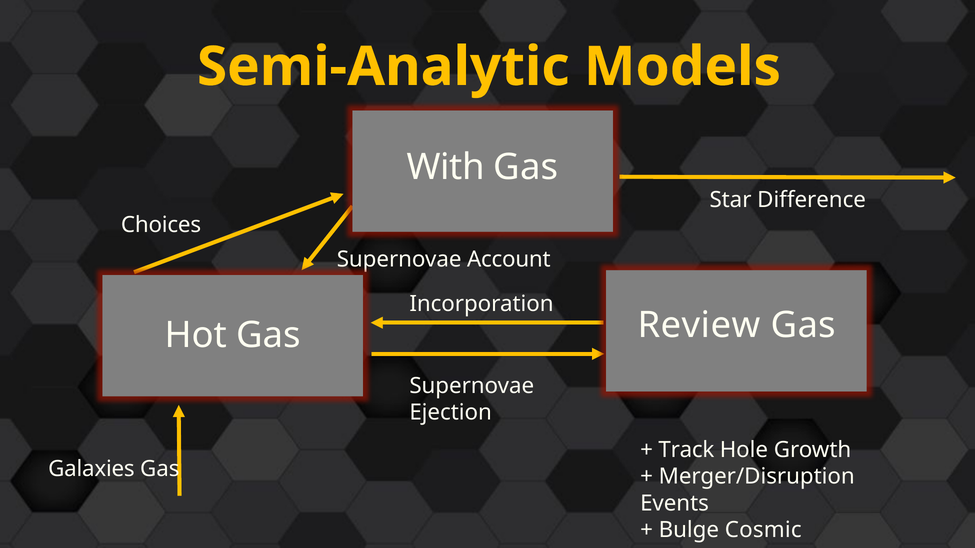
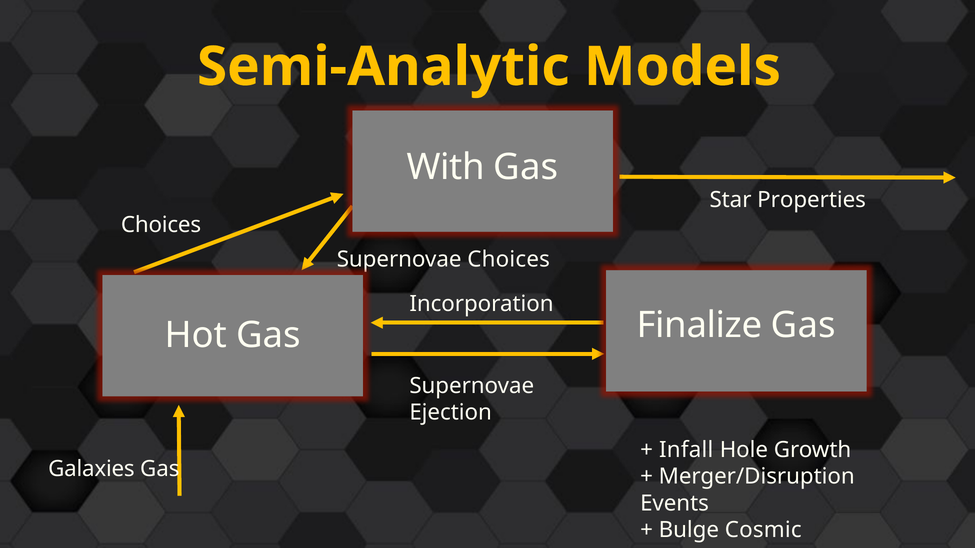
Difference: Difference -> Properties
Account at (509, 259): Account -> Choices
Review: Review -> Finalize
Track: Track -> Infall
